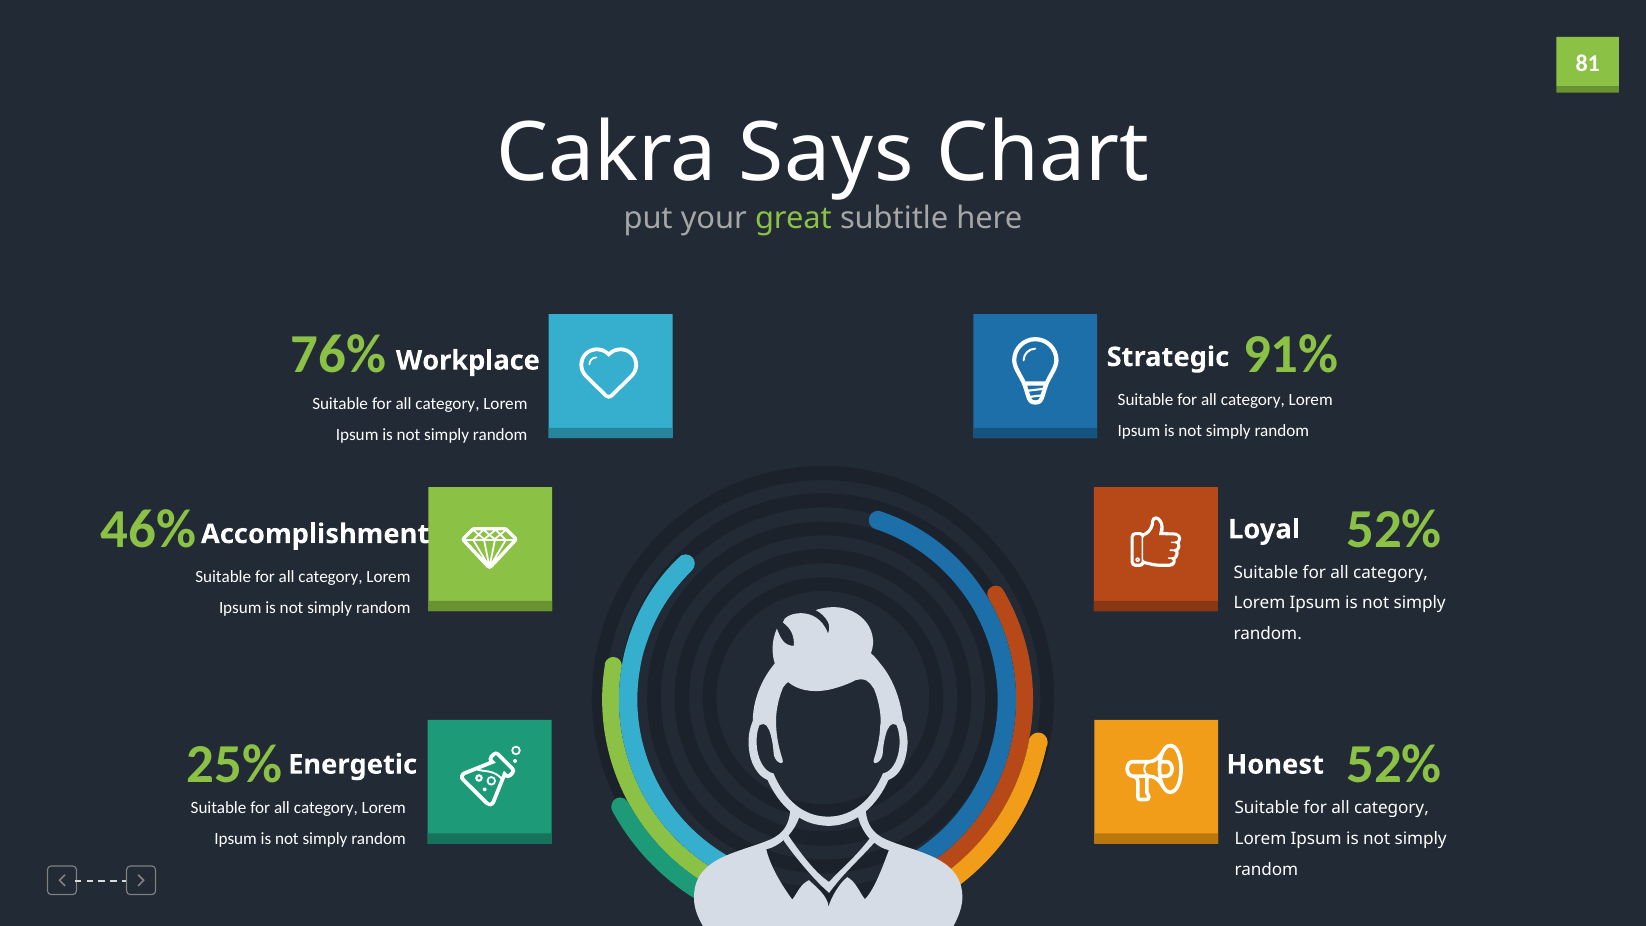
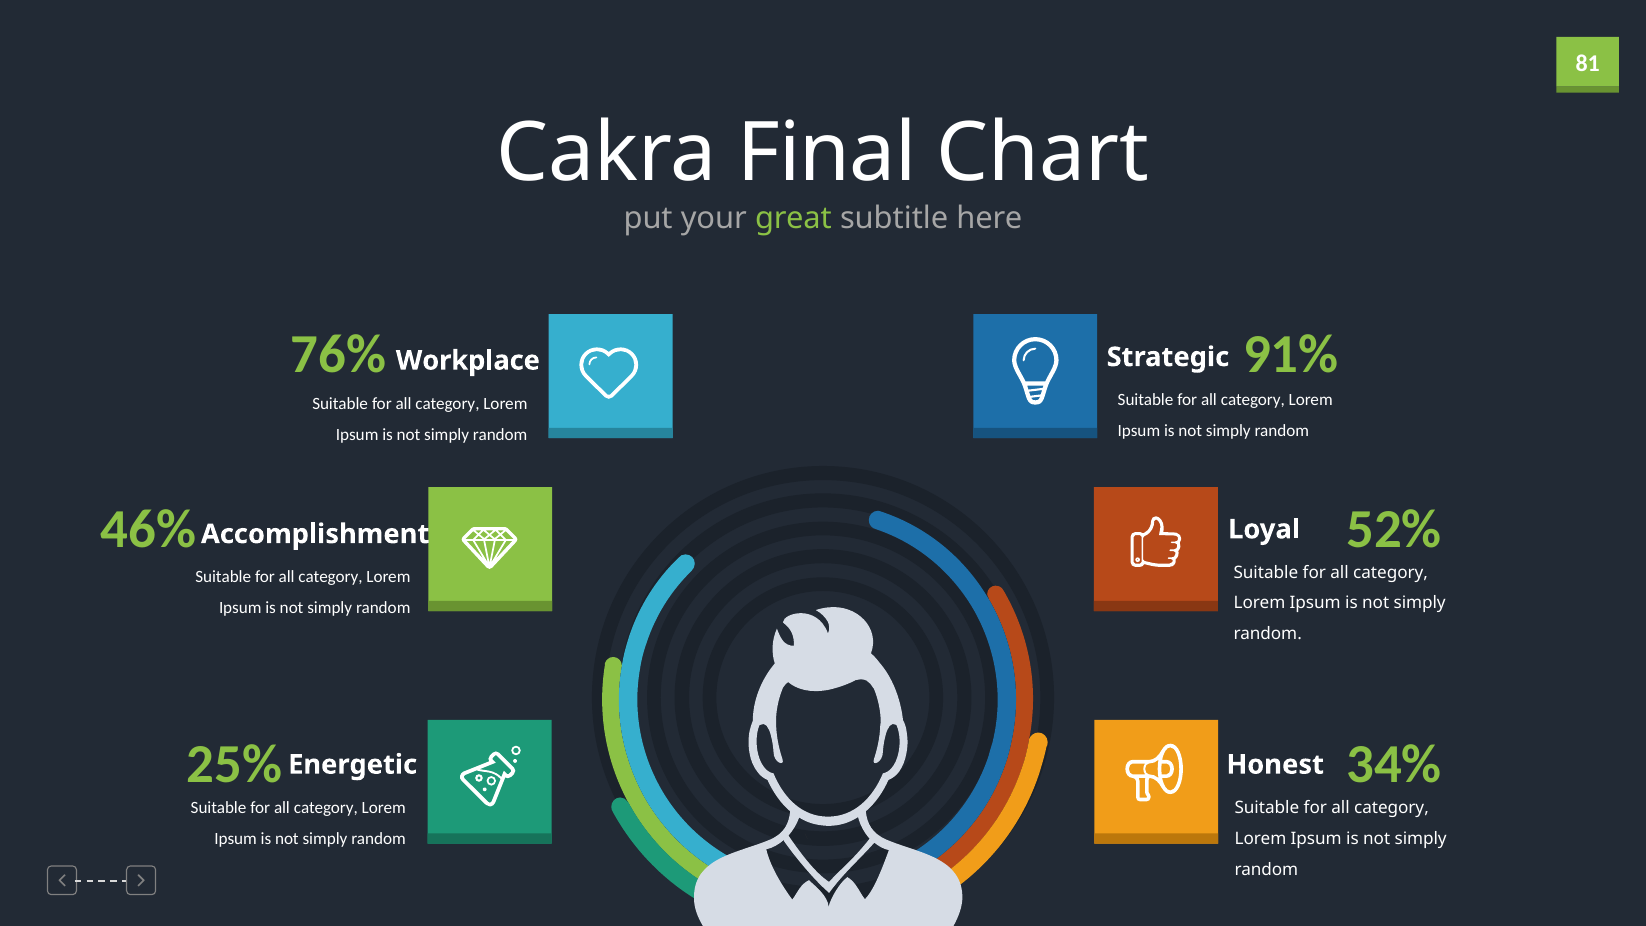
Says: Says -> Final
52% at (1394, 765): 52% -> 34%
